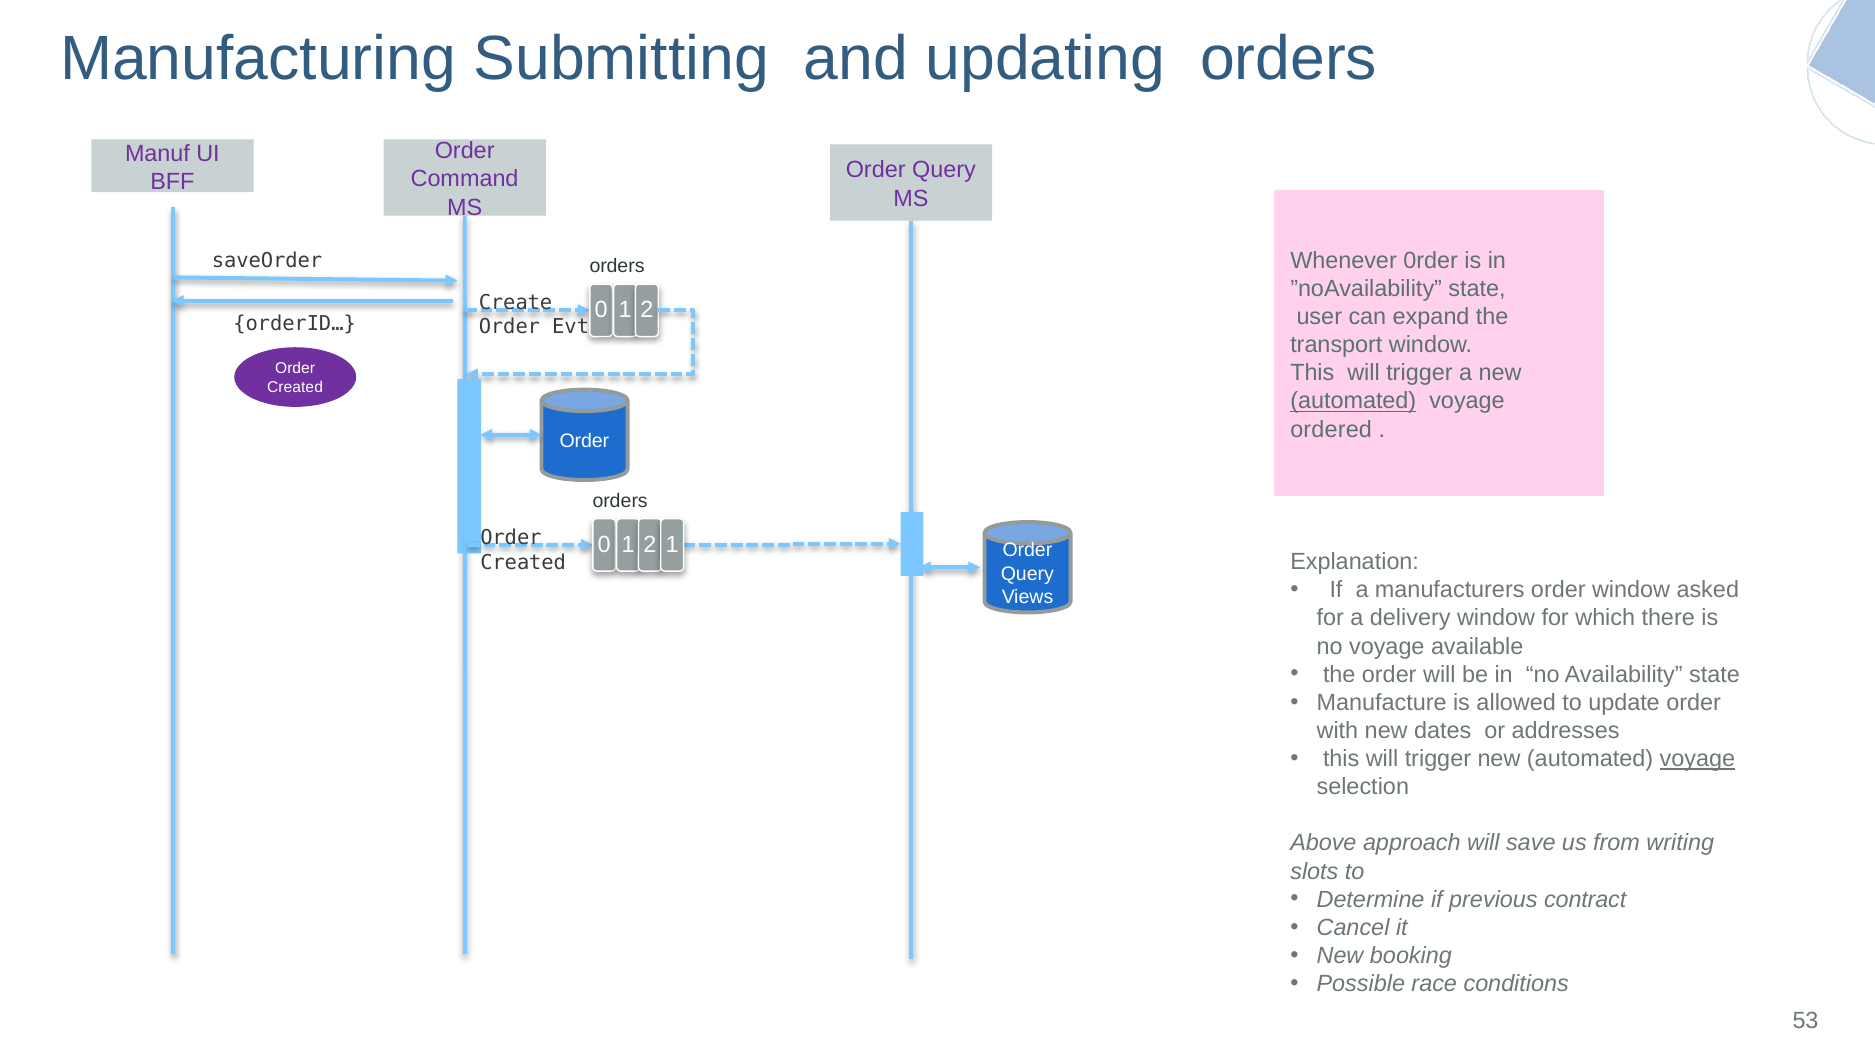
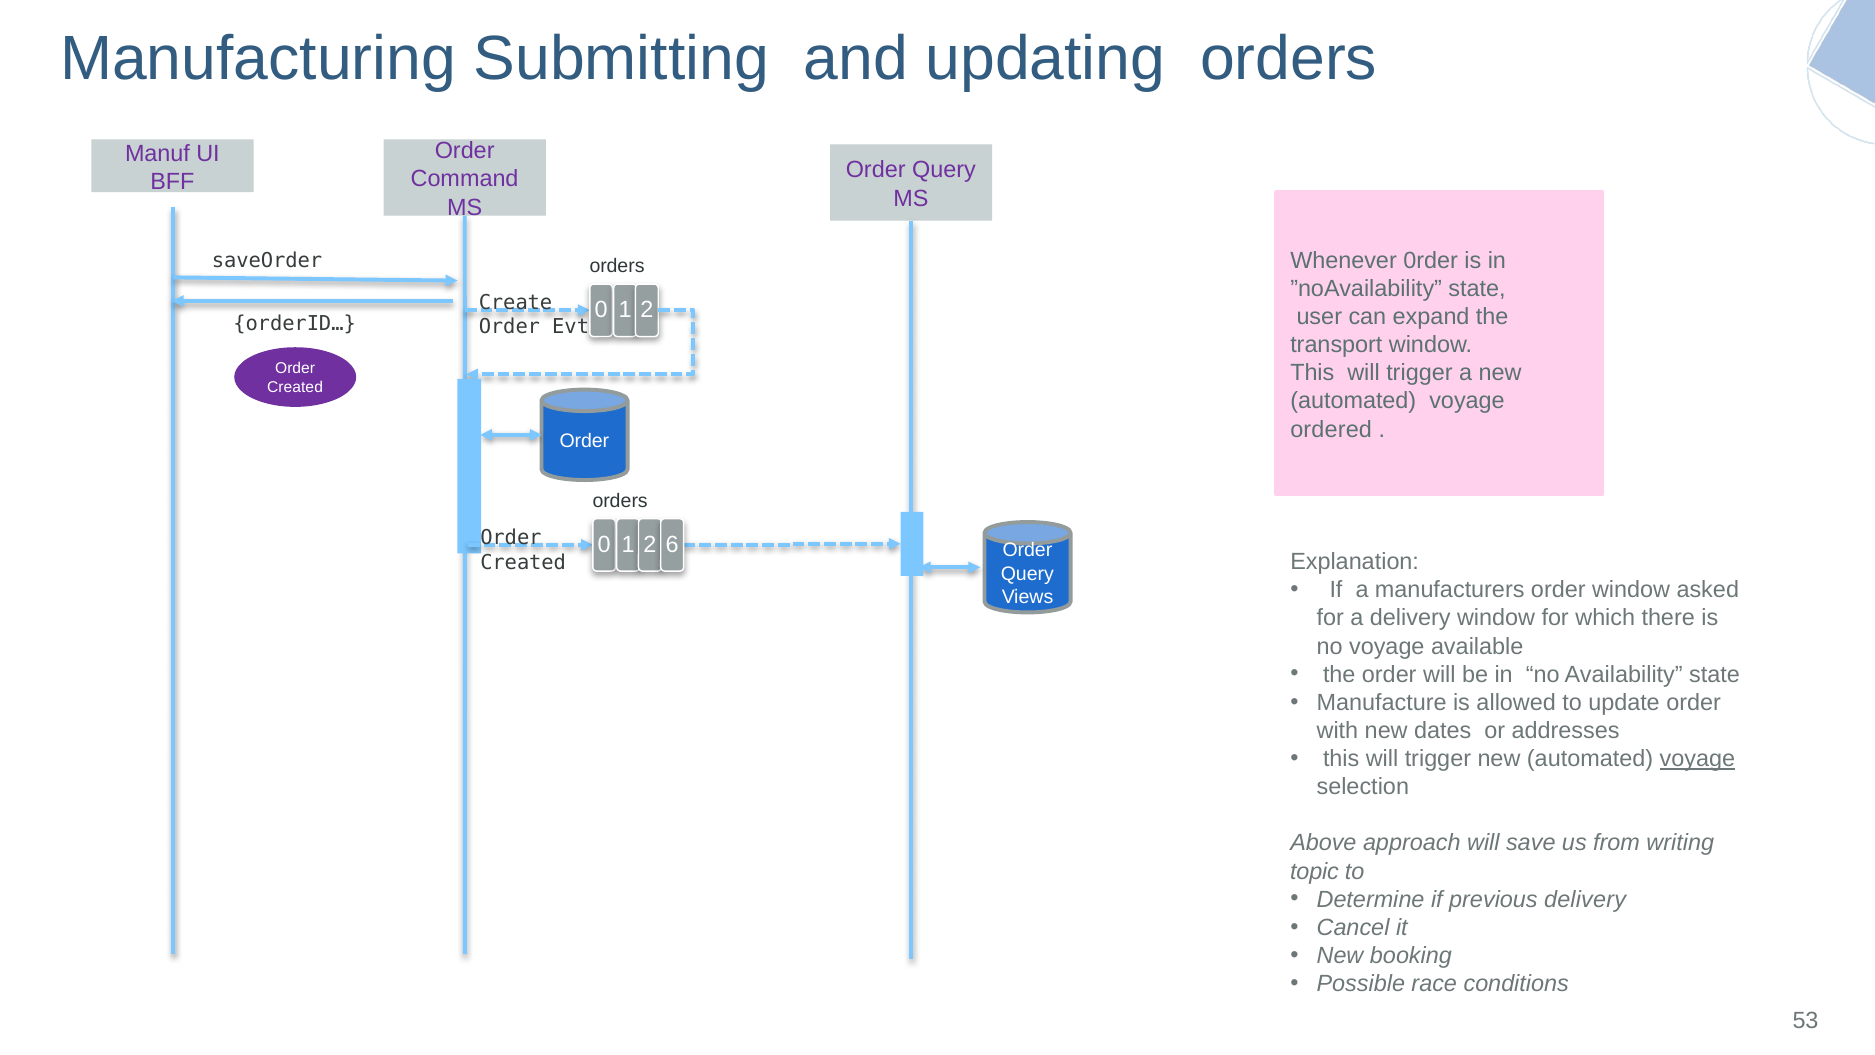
automated at (1353, 401) underline: present -> none
1 at (672, 545): 1 -> 6
slots: slots -> topic
previous contract: contract -> delivery
